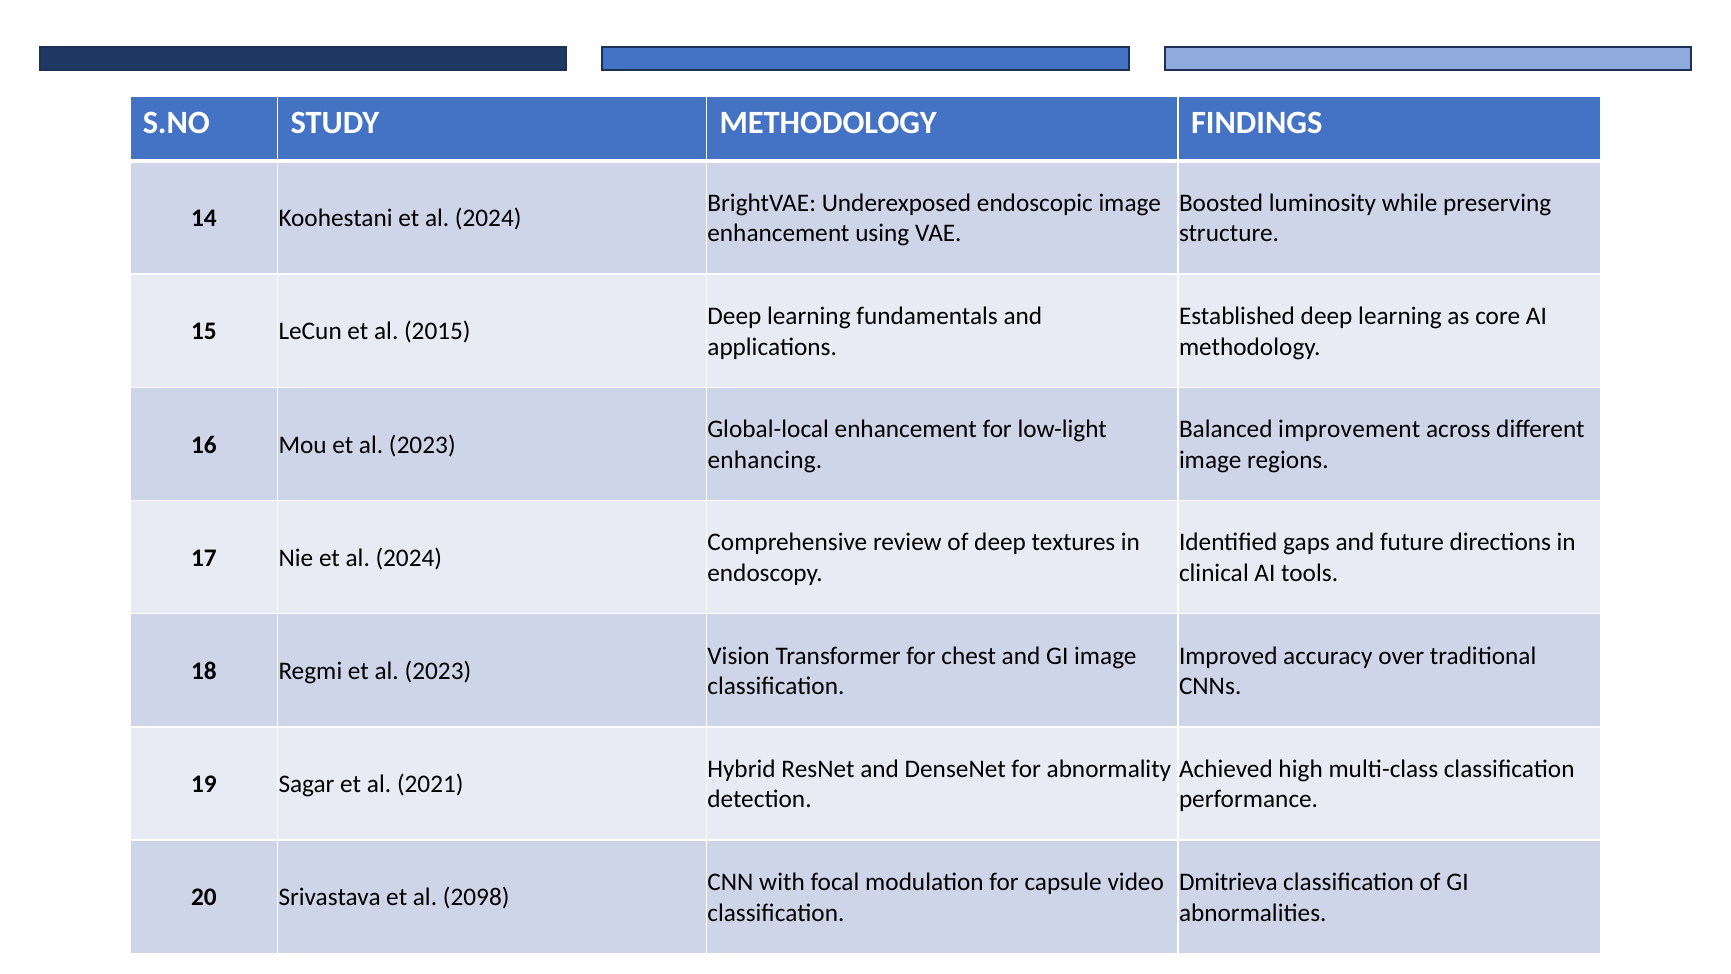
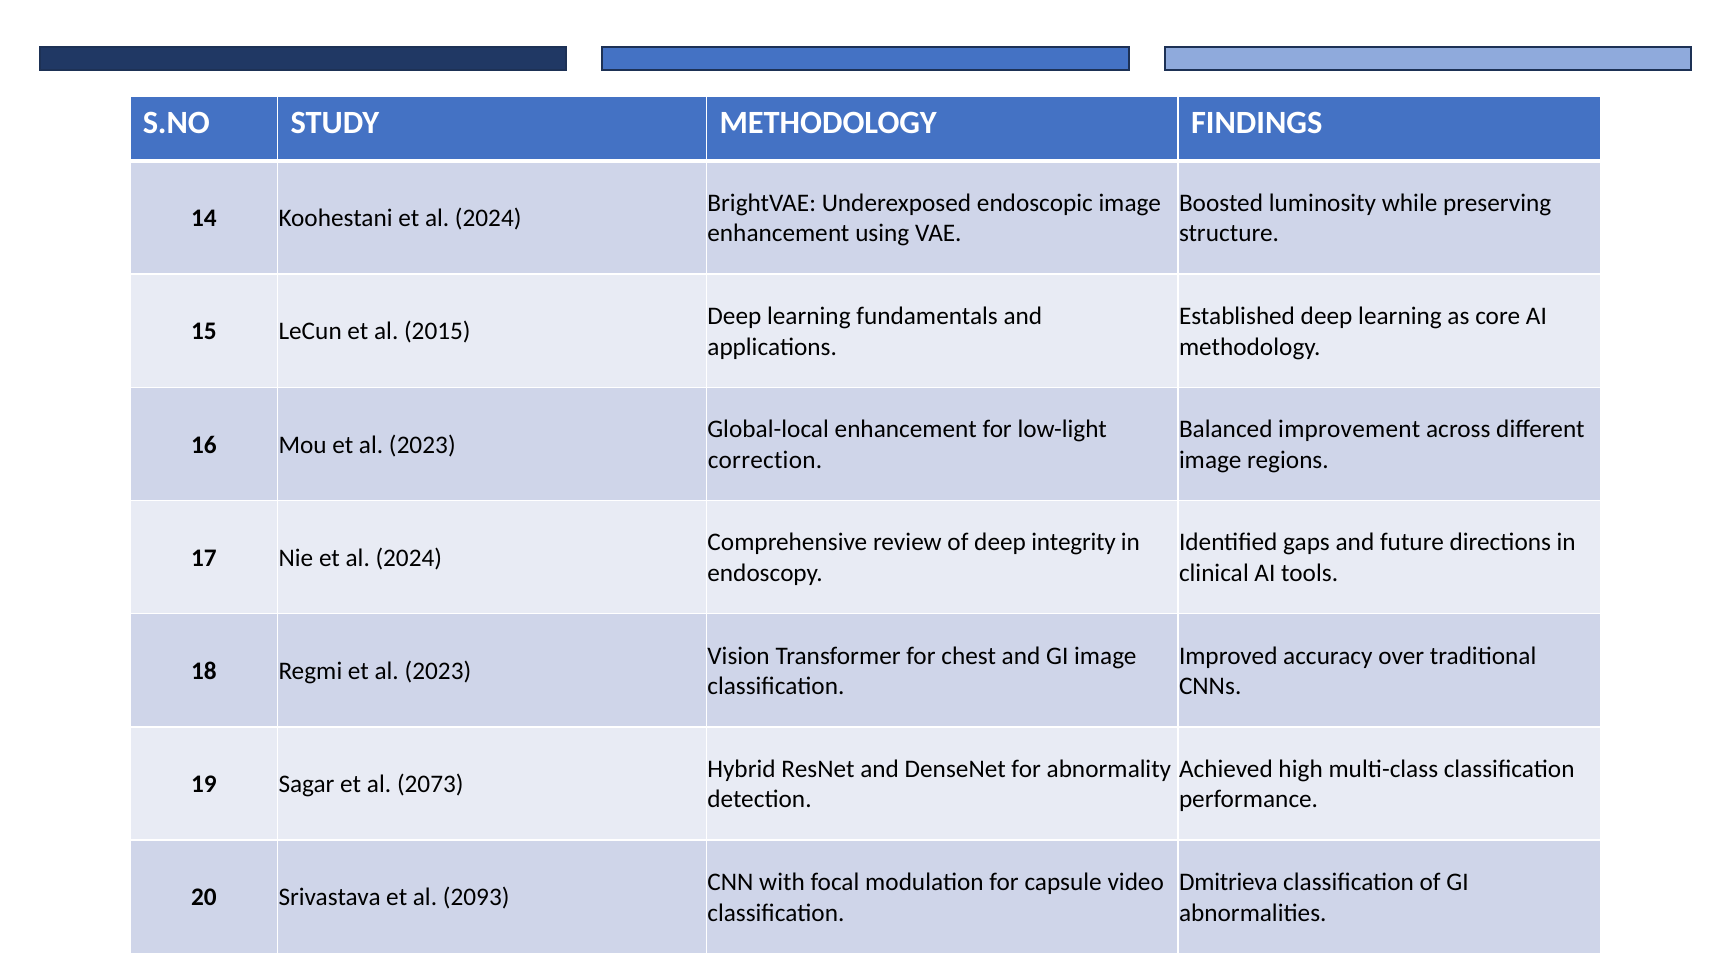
enhancing: enhancing -> correction
textures: textures -> integrity
2021: 2021 -> 2073
2098: 2098 -> 2093
